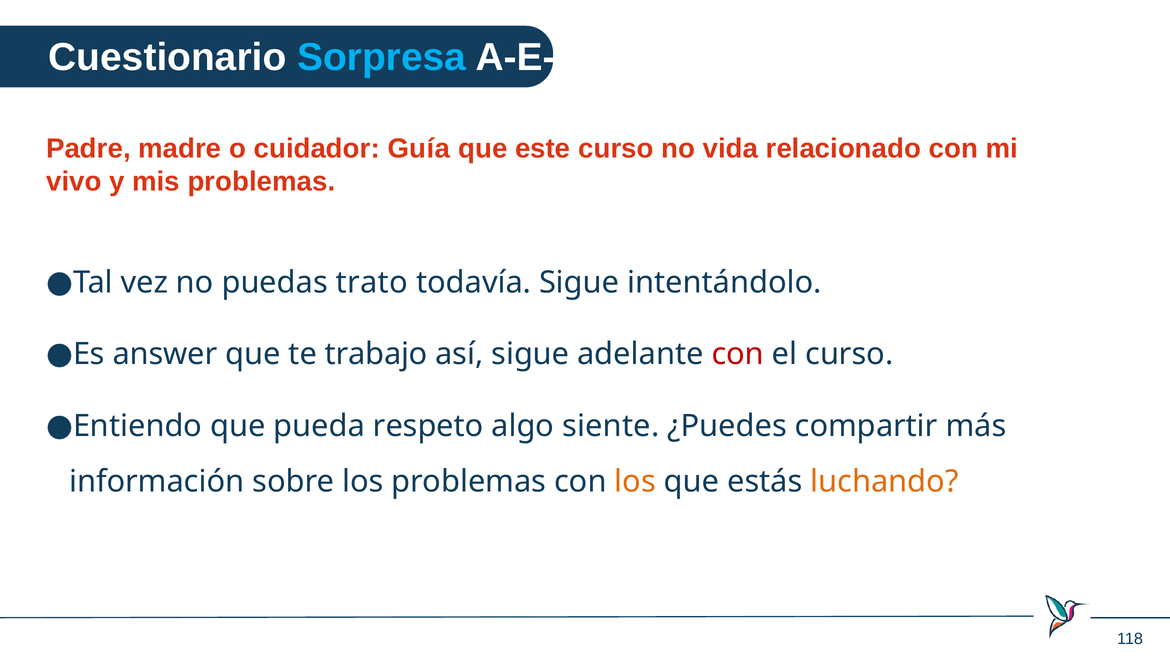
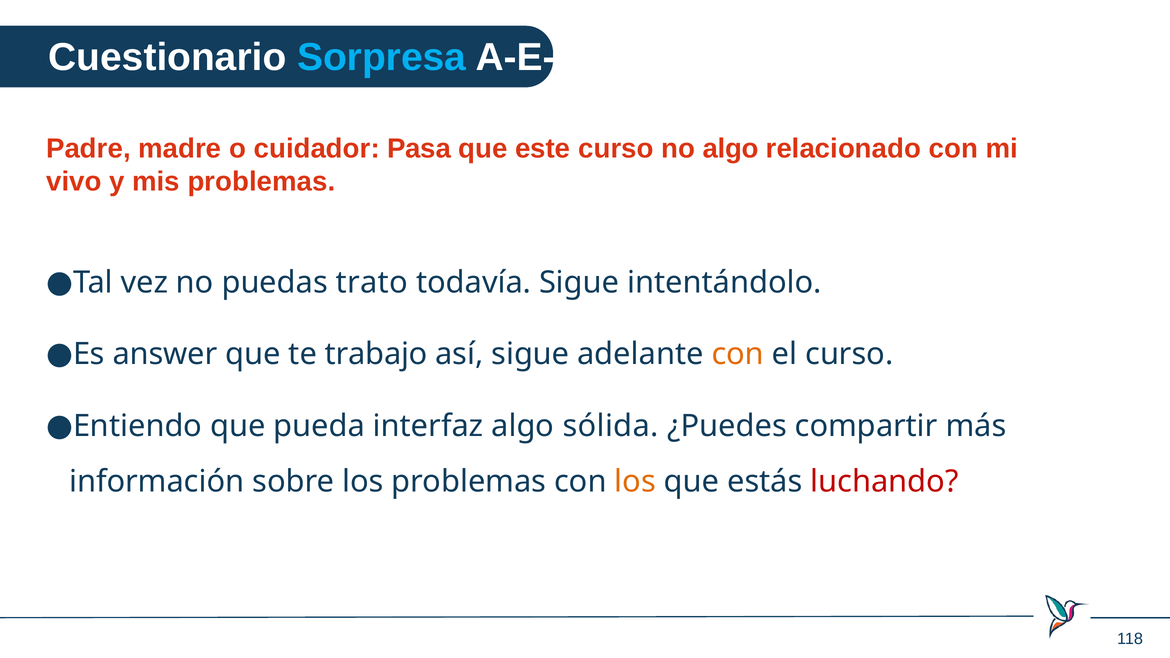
Guía: Guía -> Pasa
no vida: vida -> algo
con at (738, 354) colour: red -> orange
respeto: respeto -> interfaz
siente: siente -> sólida
luchando colour: orange -> red
